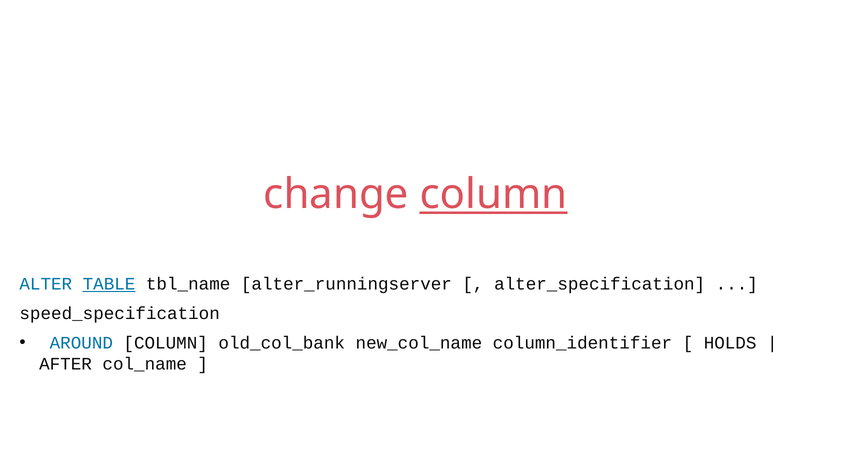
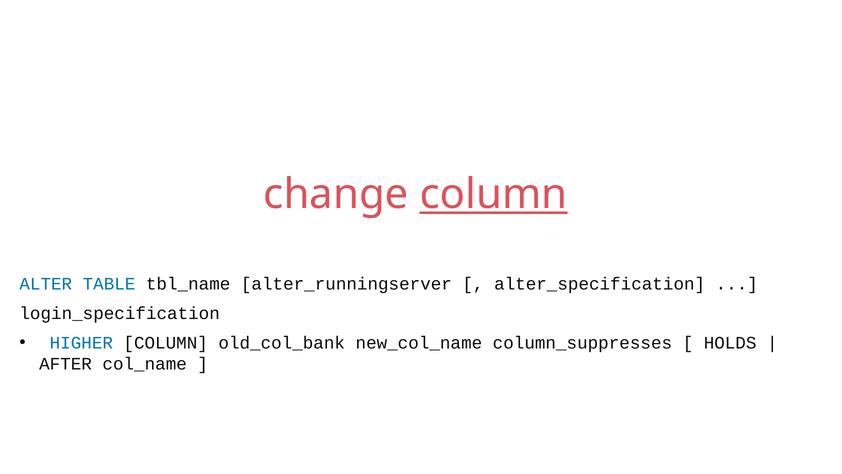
TABLE underline: present -> none
speed_specification: speed_specification -> login_specification
AROUND: AROUND -> HIGHER
column_identifier: column_identifier -> column_suppresses
